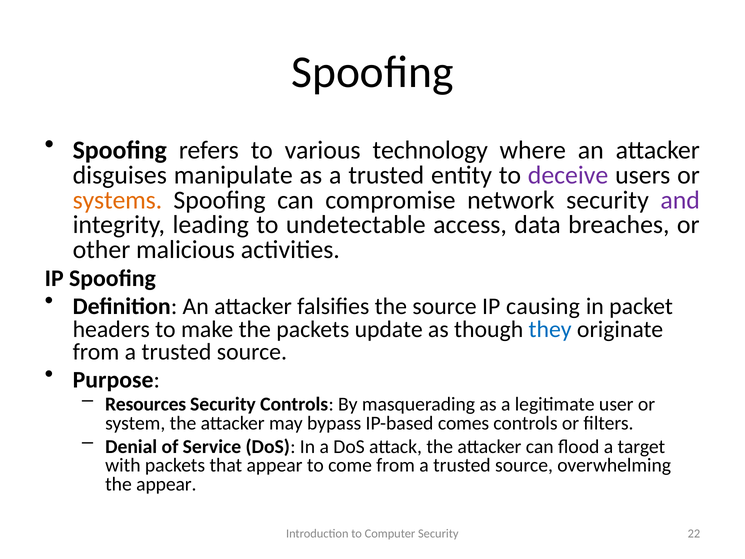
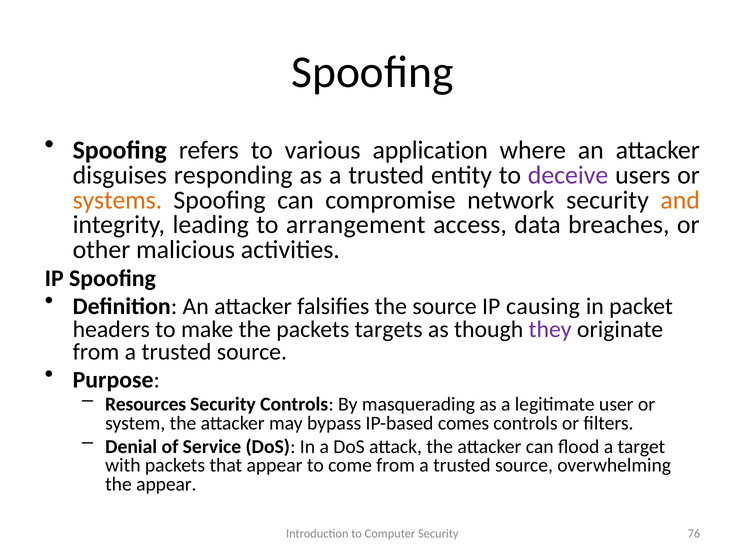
technology: technology -> application
manipulate: manipulate -> responding
and colour: purple -> orange
undetectable: undetectable -> arrangement
update: update -> targets
they colour: blue -> purple
22: 22 -> 76
